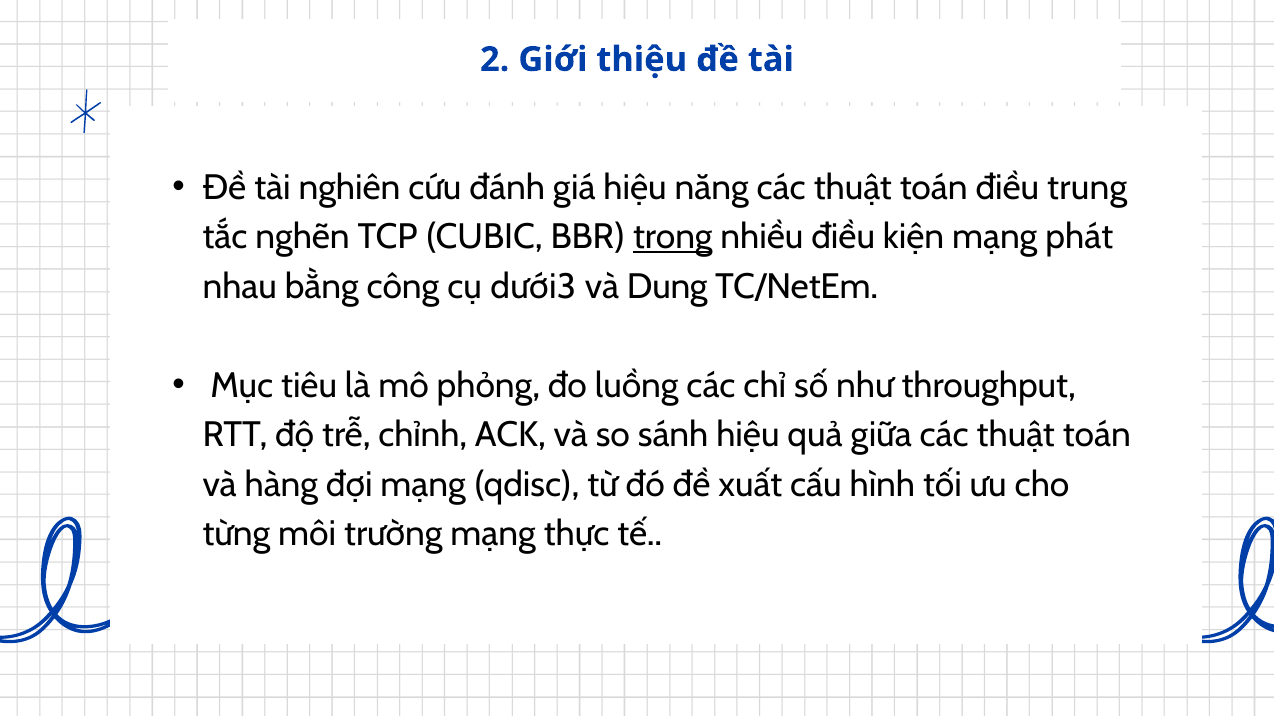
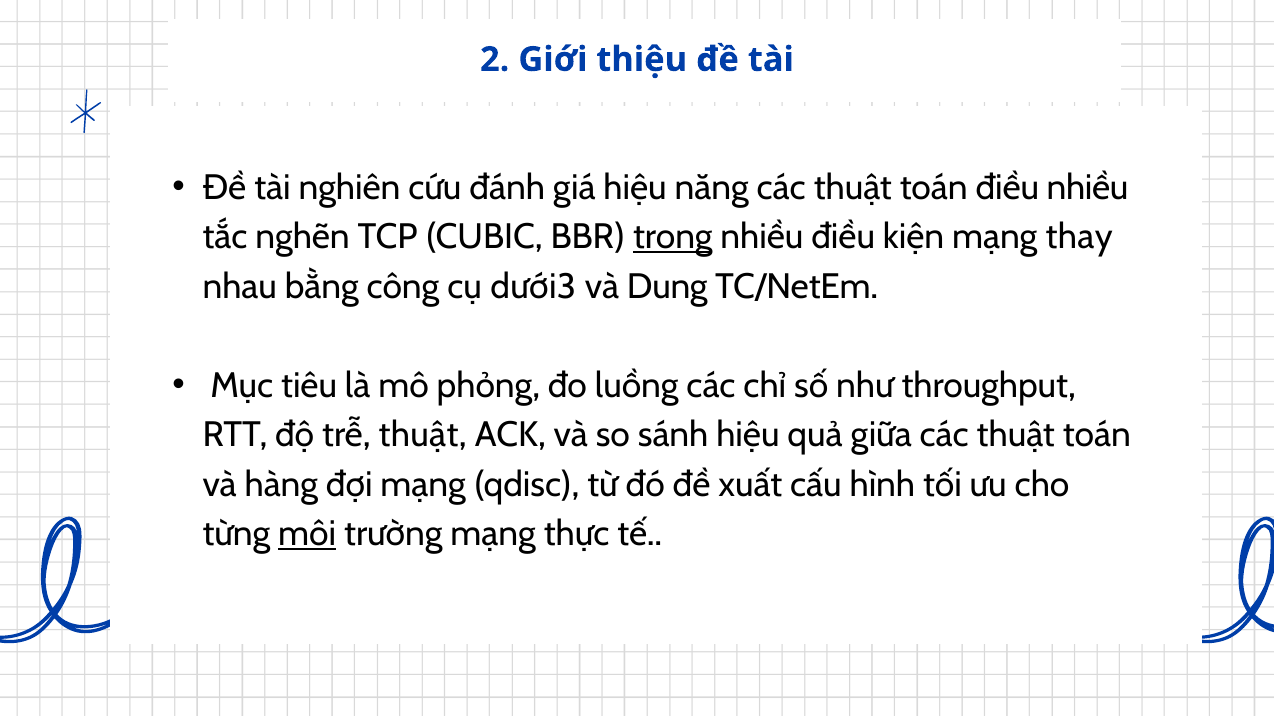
điều trung: trung -> nhiều
phát: phát -> thay
trễ chỉnh: chỉnh -> thuật
môi underline: none -> present
